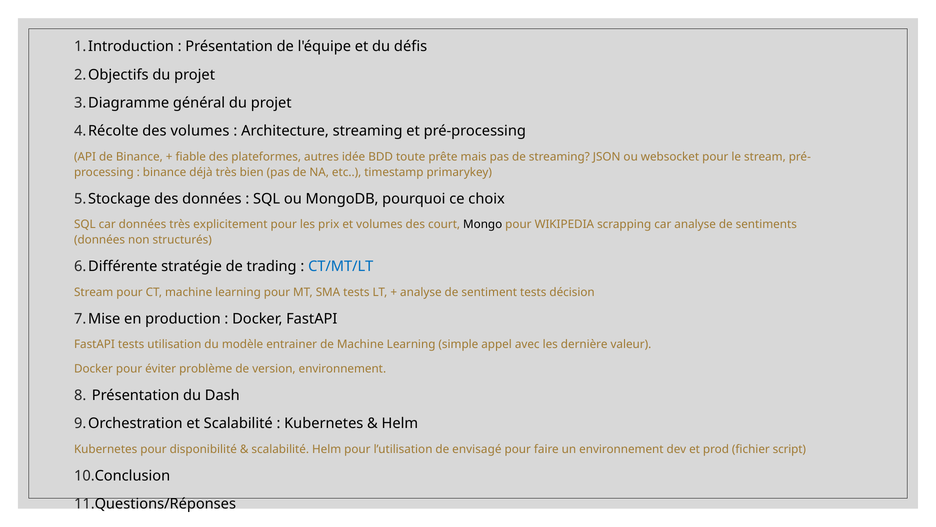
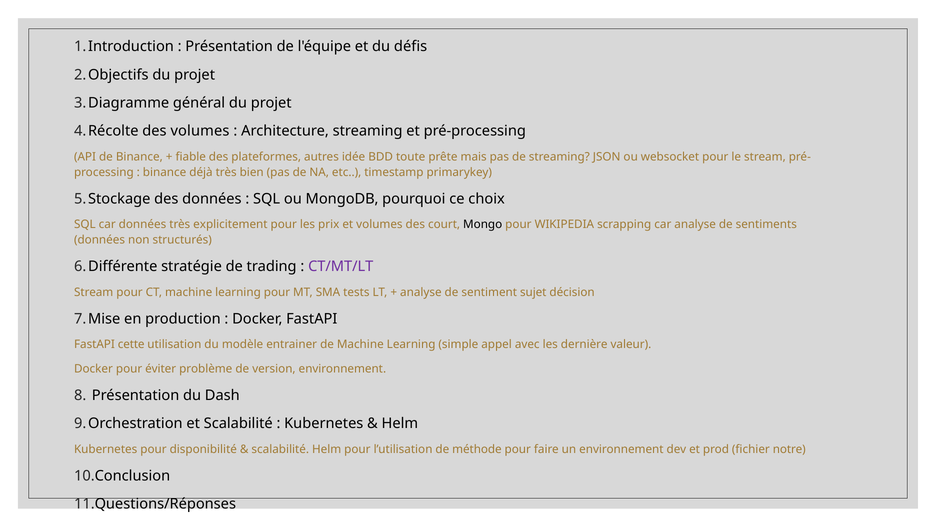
CT/MT/LT colour: blue -> purple
sentiment tests: tests -> sujet
FastAPI tests: tests -> cette
envisagé: envisagé -> méthode
script: script -> notre
